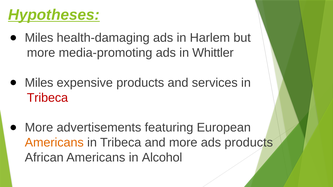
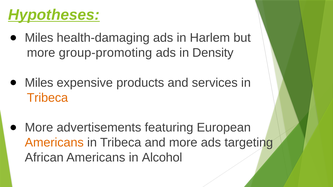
media-promoting: media-promoting -> group-promoting
Whittler: Whittler -> Density
Tribeca at (47, 98) colour: red -> orange
ads products: products -> targeting
